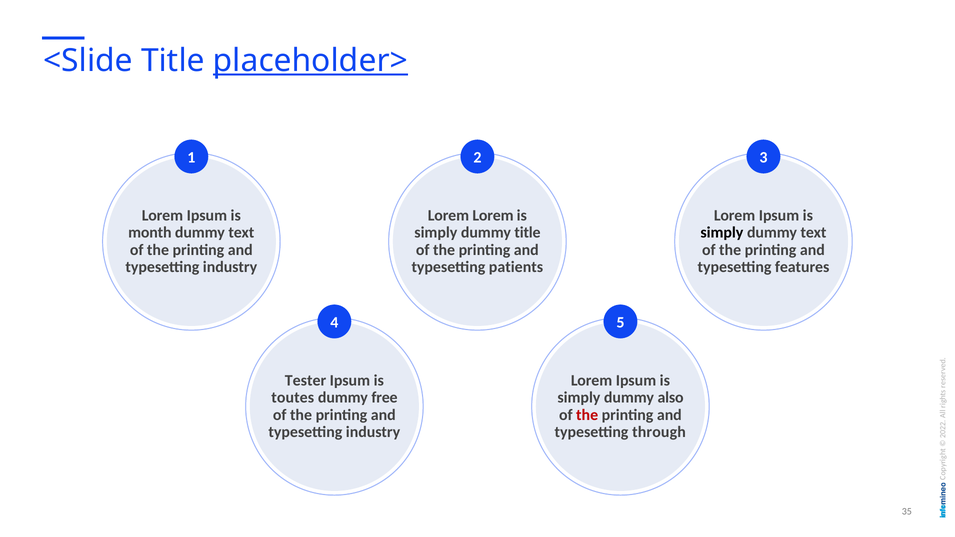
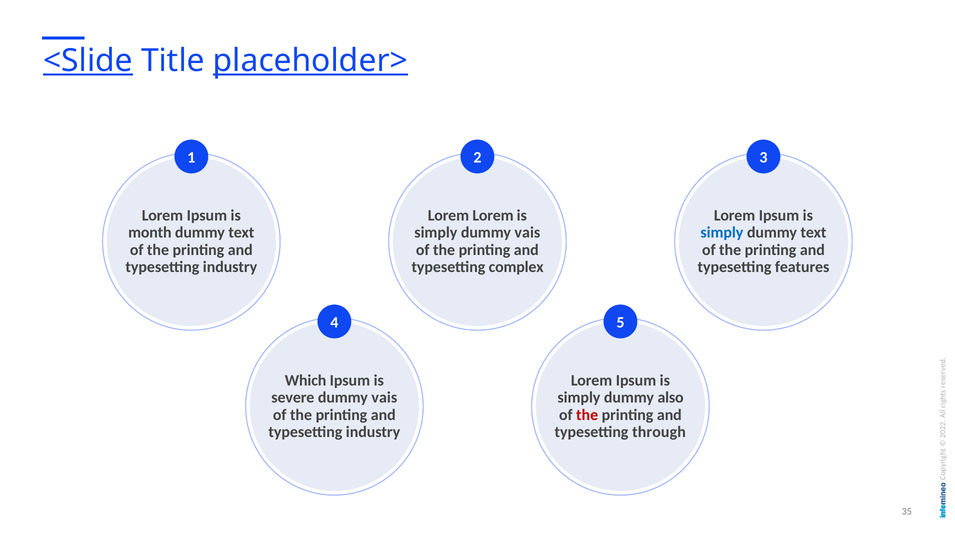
<Slide underline: none -> present
simply dummy title: title -> vais
simply at (722, 233) colour: black -> blue
patients: patients -> complex
Tester: Tester -> Which
toutes: toutes -> severe
free at (384, 398): free -> vais
